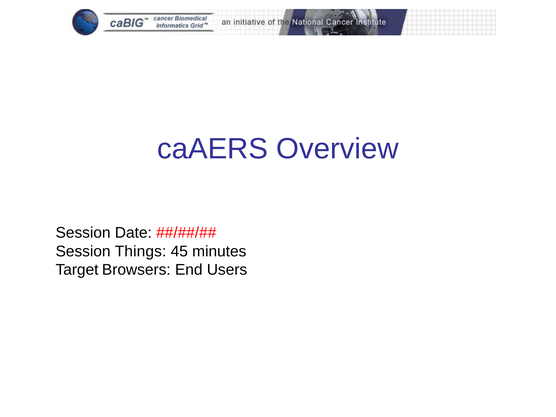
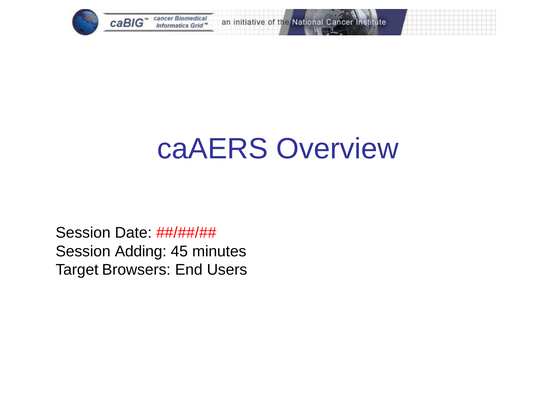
Things: Things -> Adding
